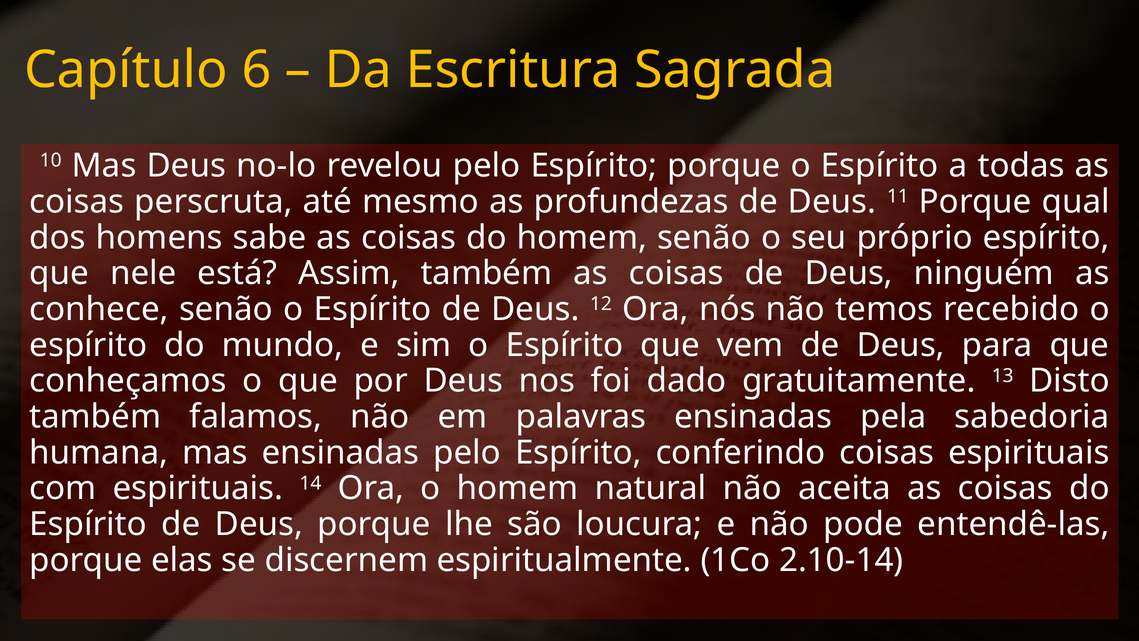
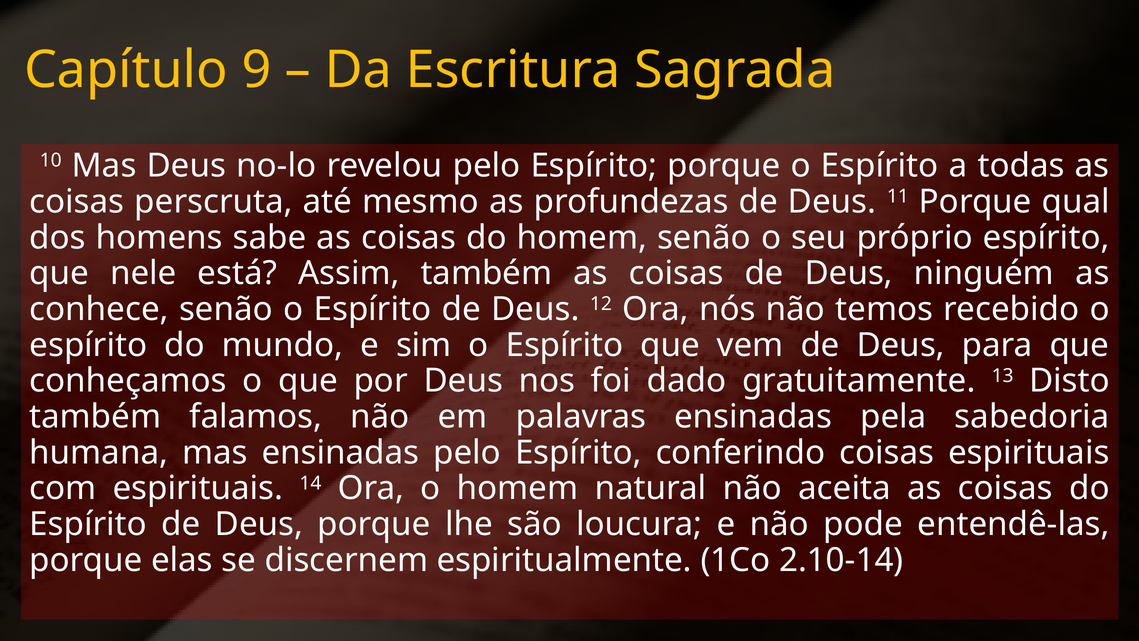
6: 6 -> 9
